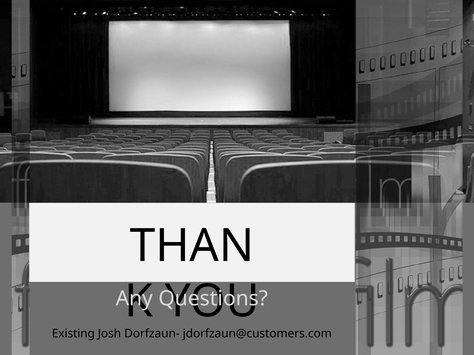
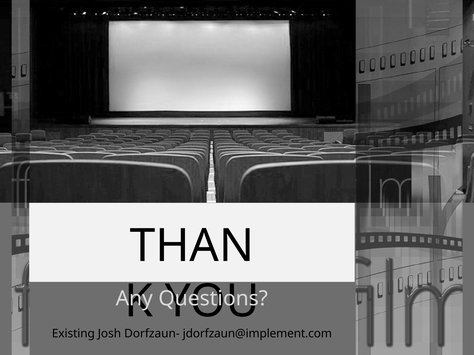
jdorfzaun@customers.com: jdorfzaun@customers.com -> jdorfzaun@implement.com
